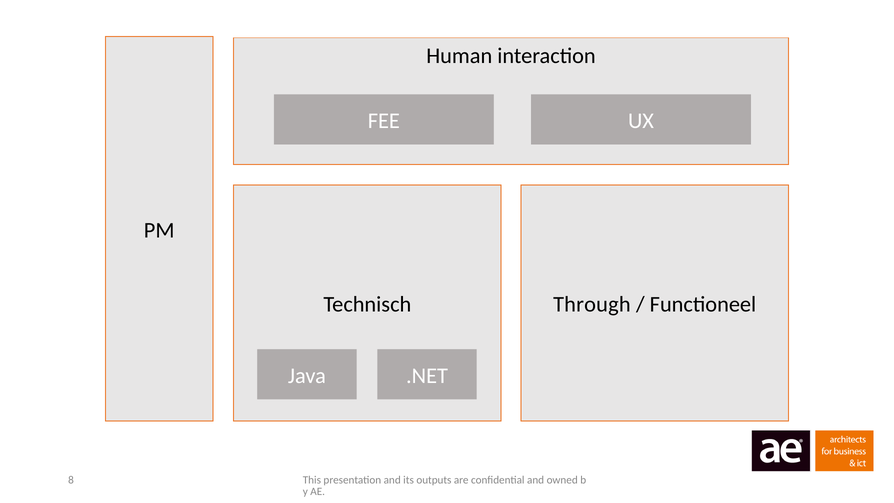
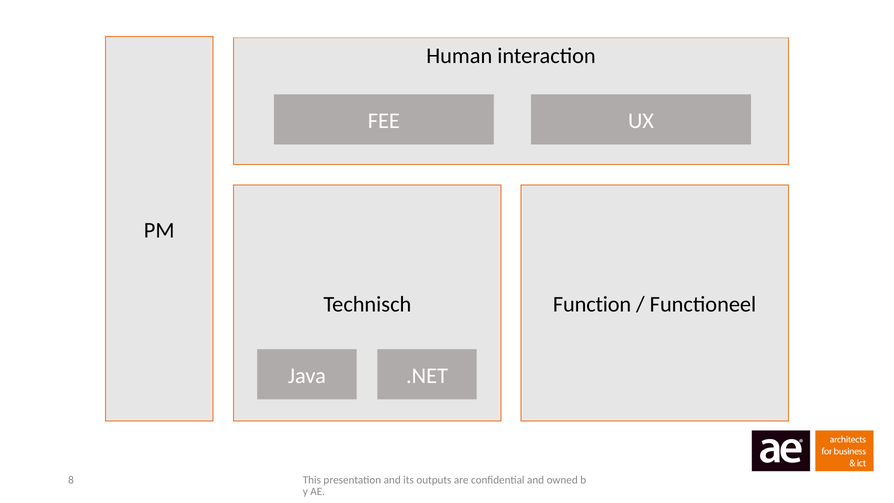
Through: Through -> Function
